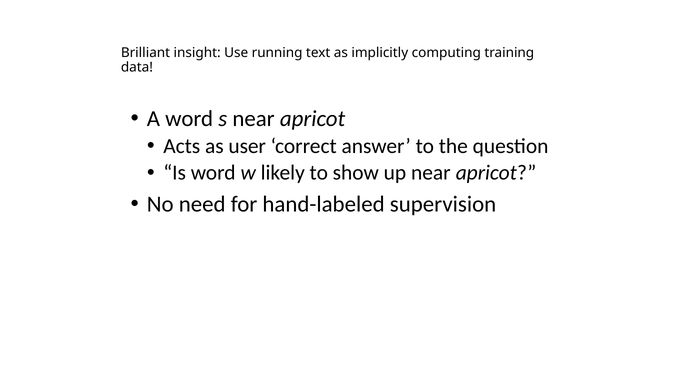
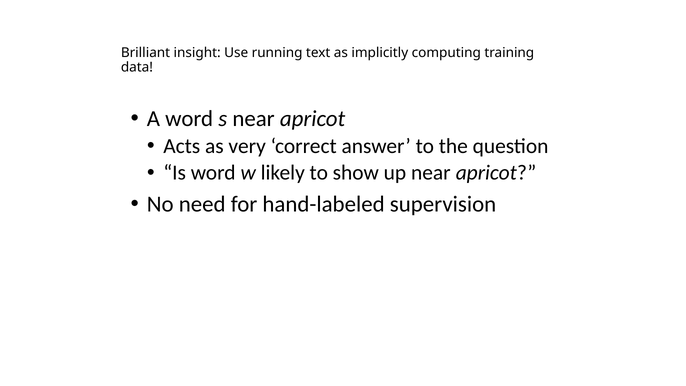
user: user -> very
